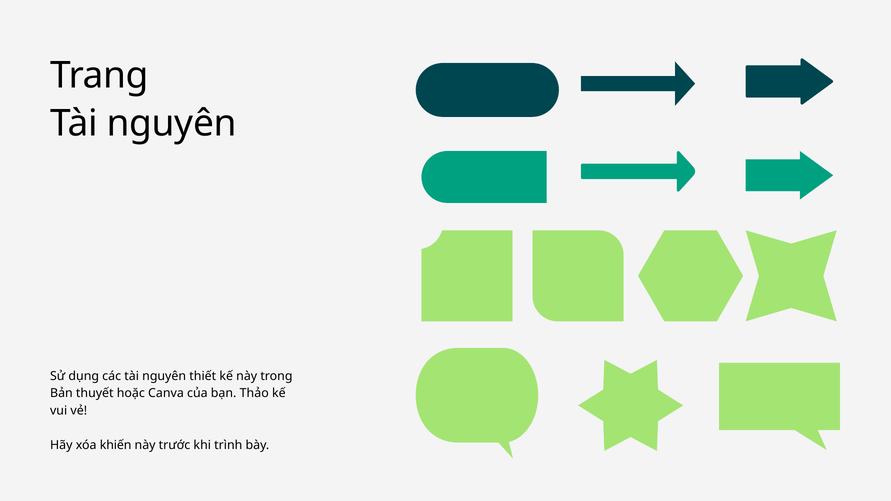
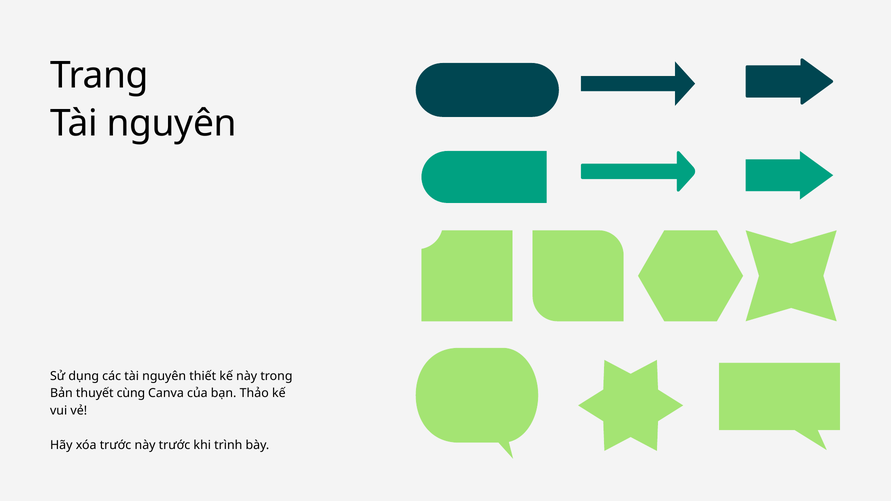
hoặc: hoặc -> cùng
xóa khiến: khiến -> trước
